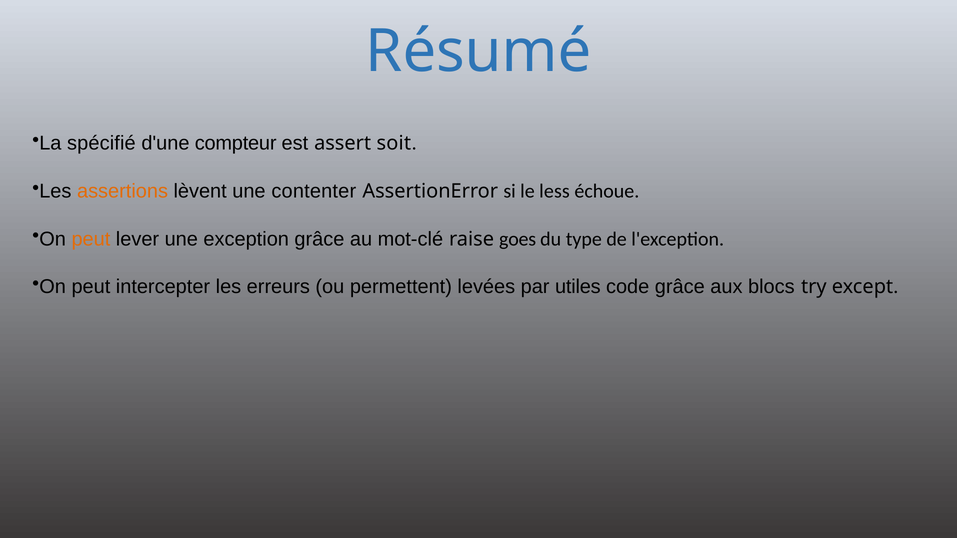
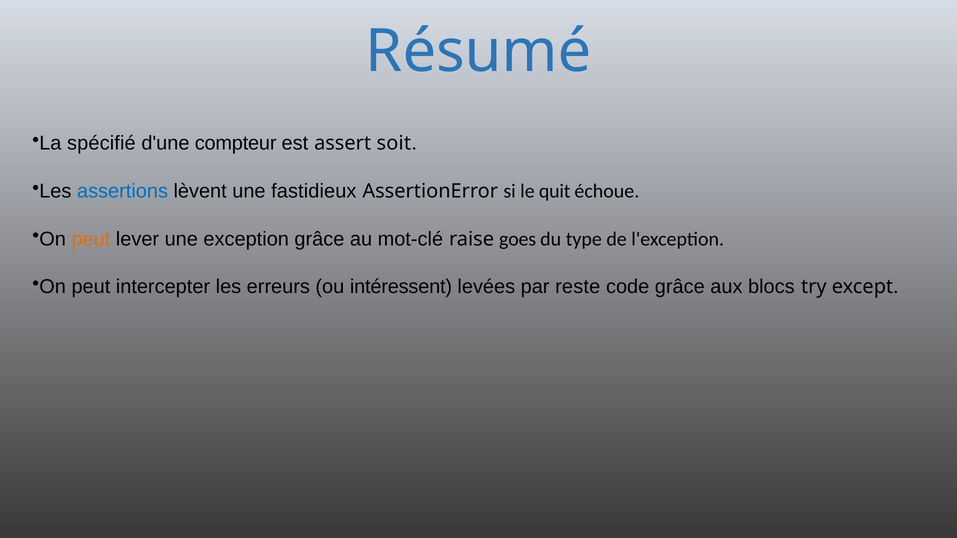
assertions colour: orange -> blue
contenter: contenter -> fastidieux
less: less -> quit
permettent: permettent -> intéressent
utiles: utiles -> reste
